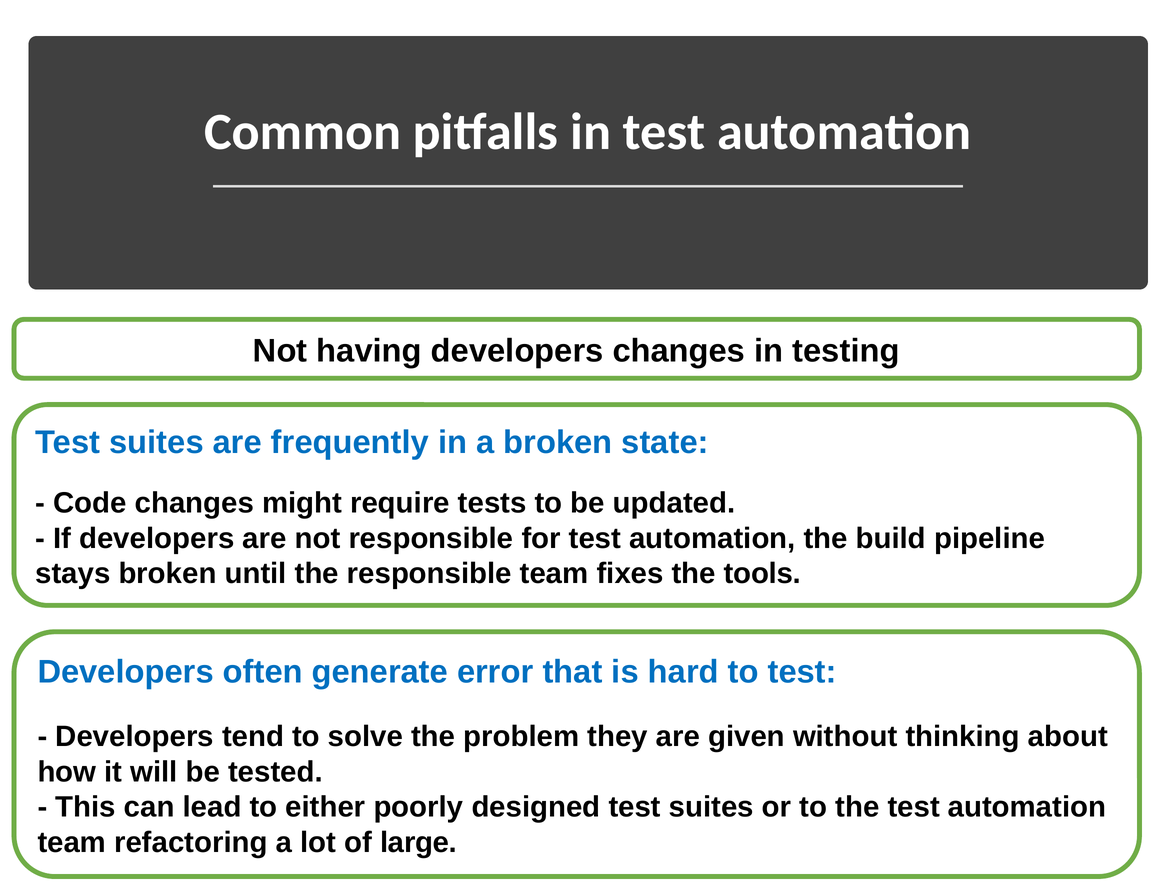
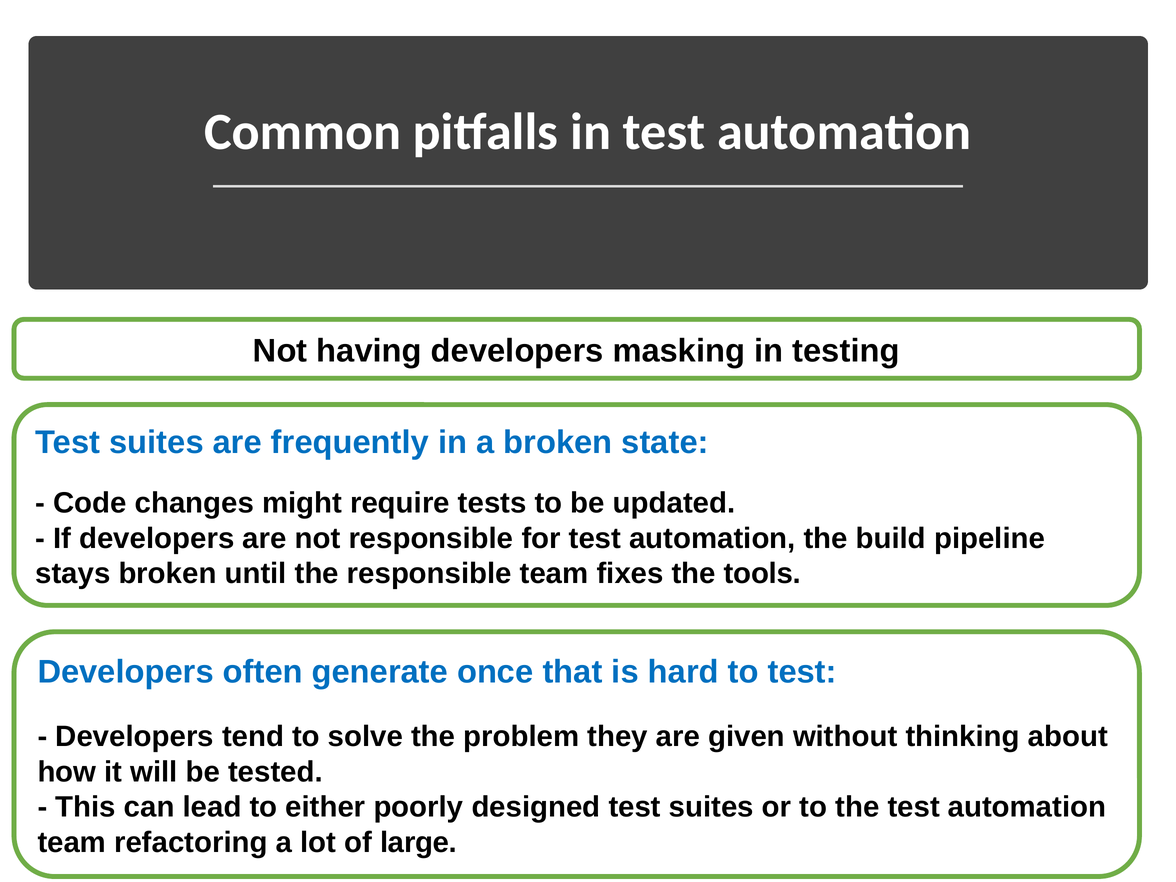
developers changes: changes -> masking
error: error -> once
